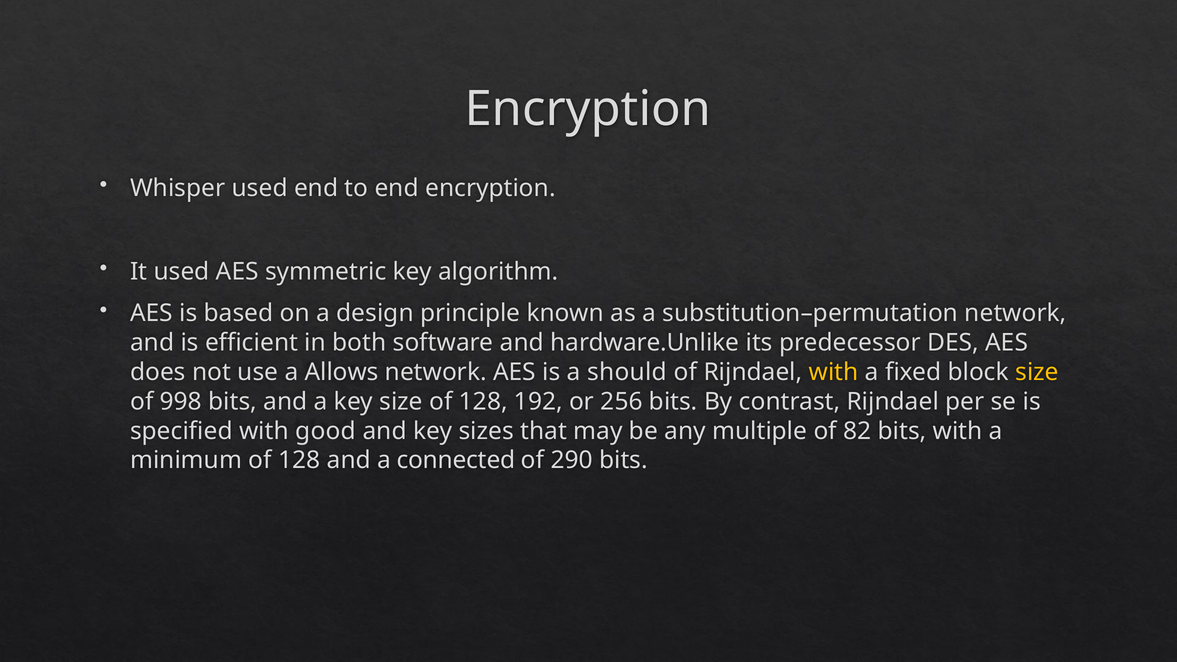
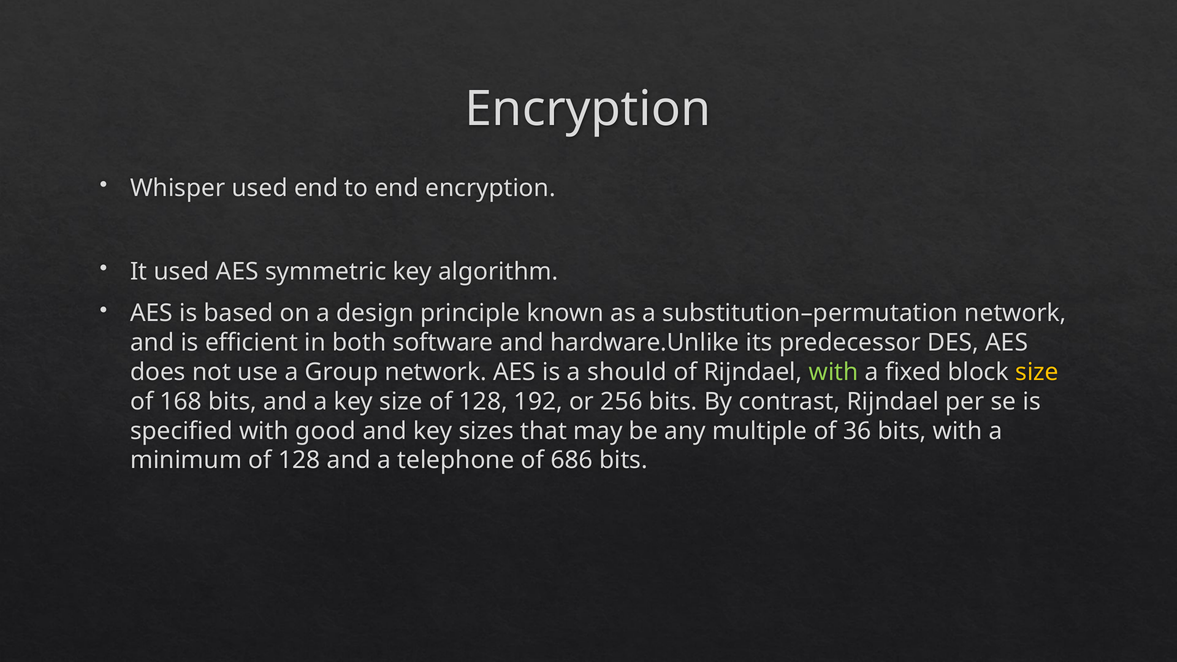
Allows: Allows -> Group
with at (834, 372) colour: yellow -> light green
998: 998 -> 168
82: 82 -> 36
connected: connected -> telephone
290: 290 -> 686
